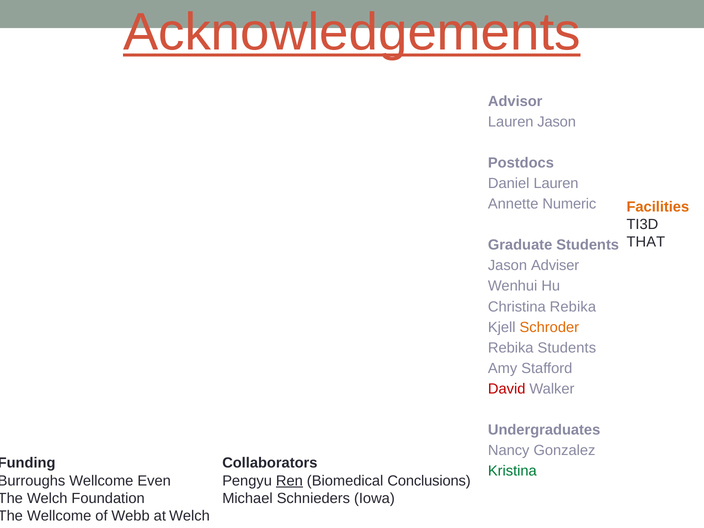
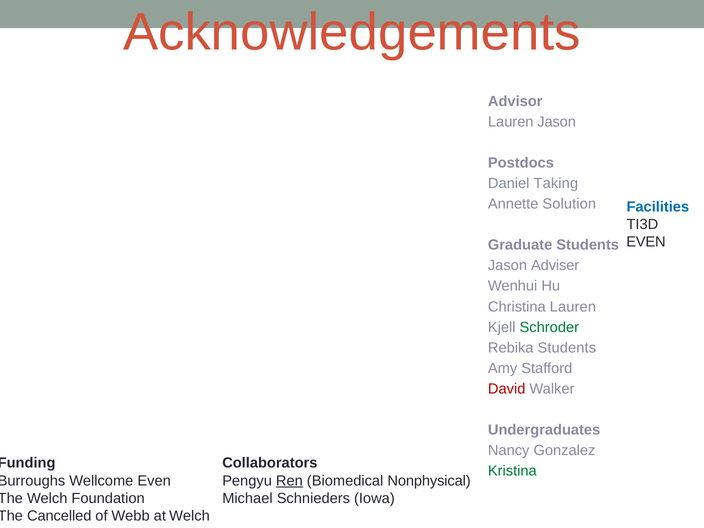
Acknowledgements underline: present -> none
Daniel Lauren: Lauren -> Taking
Numeric: Numeric -> Solution
Facilities colour: orange -> blue
THAT at (646, 242): THAT -> EVEN
Christina Rebika: Rebika -> Lauren
Schroder colour: orange -> green
Conclusions: Conclusions -> Nonphysical
Wellcome at (59, 516): Wellcome -> Cancelled
